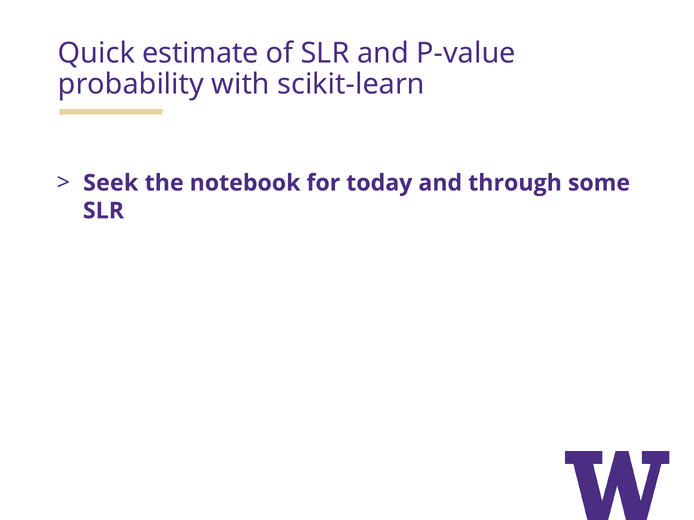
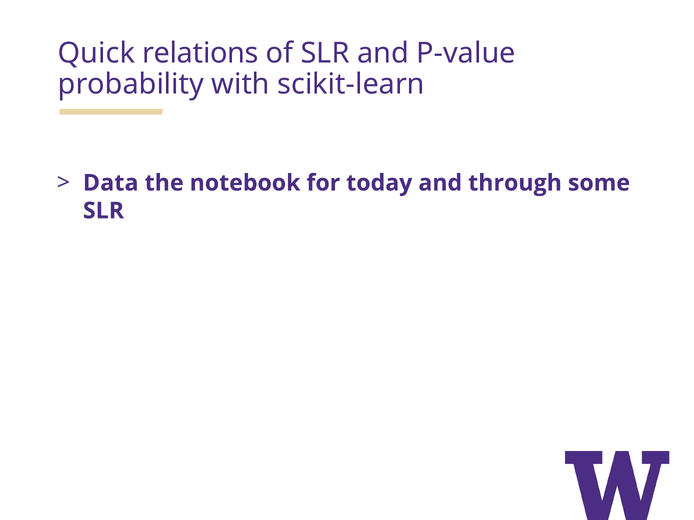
estimate: estimate -> relations
Seek: Seek -> Data
